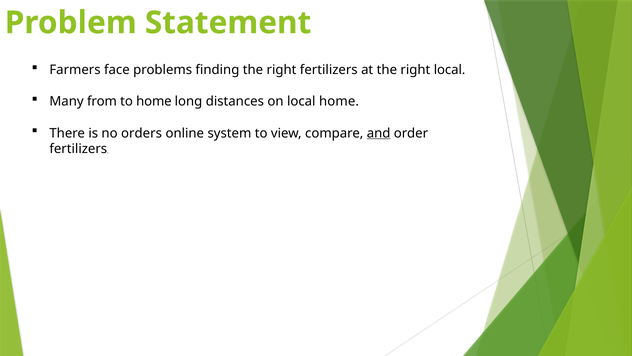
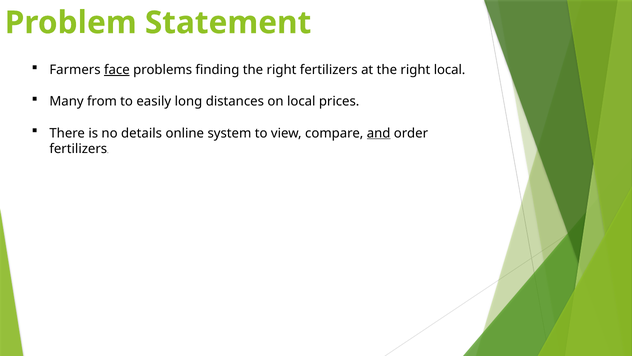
face underline: none -> present
to home: home -> easily
local home: home -> prices
orders: orders -> details
